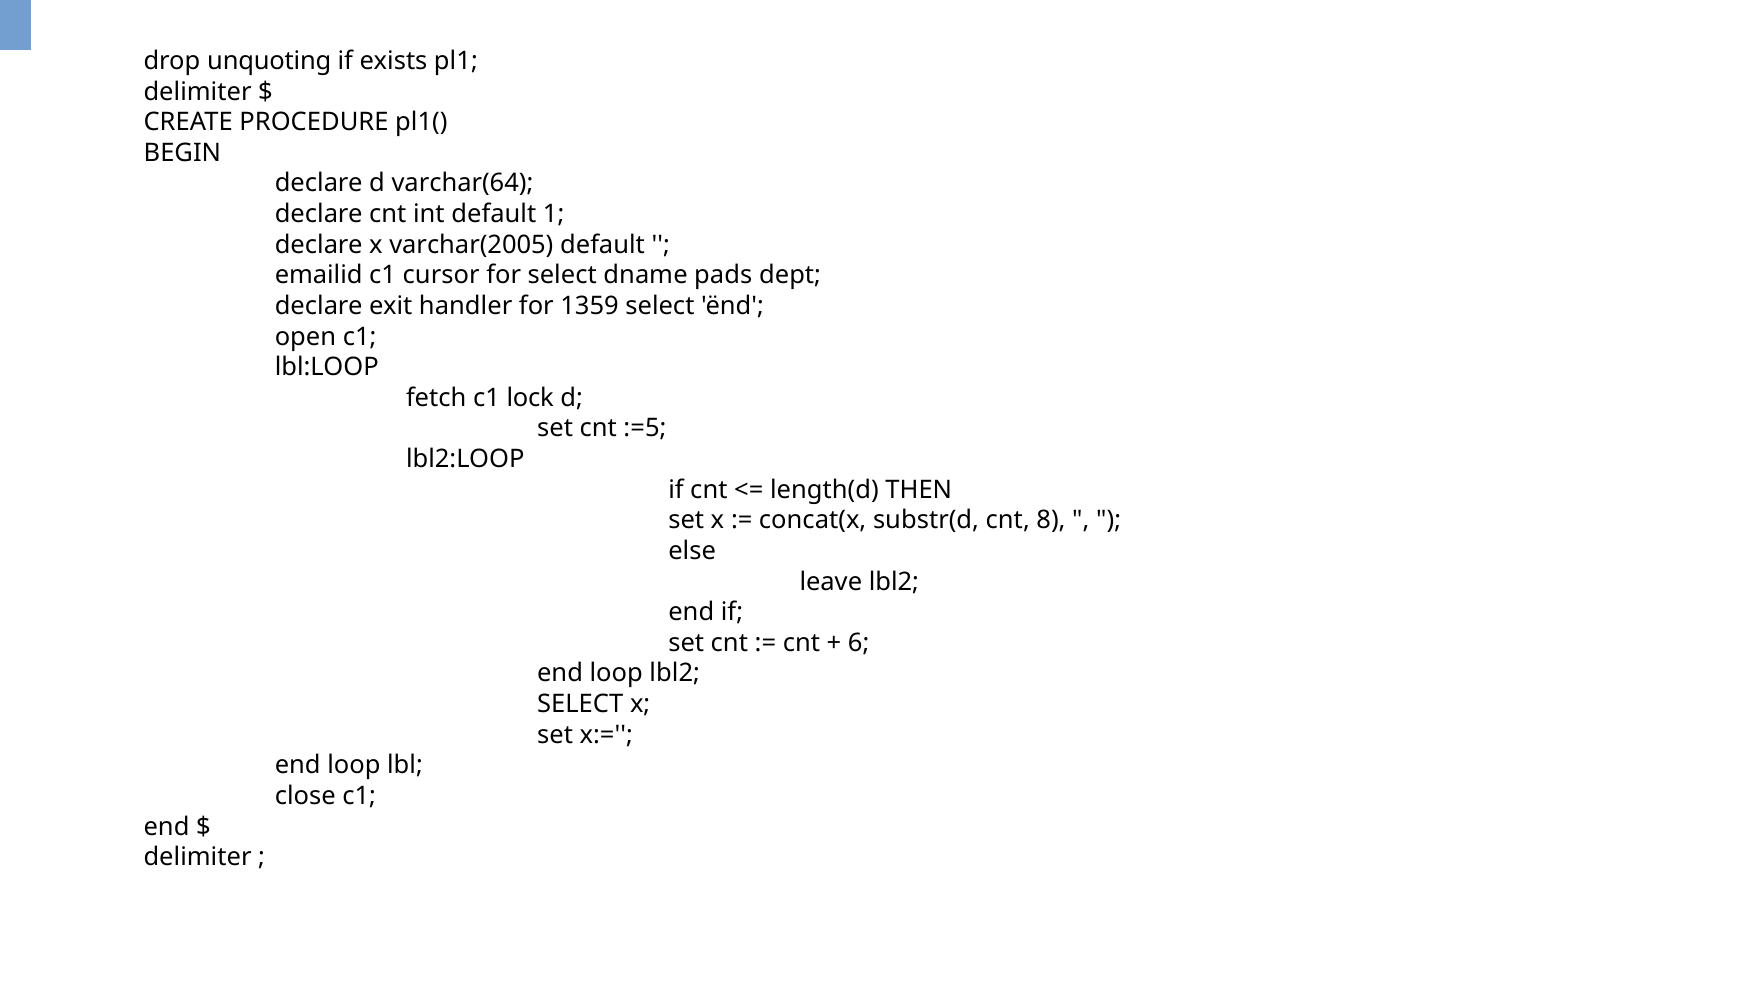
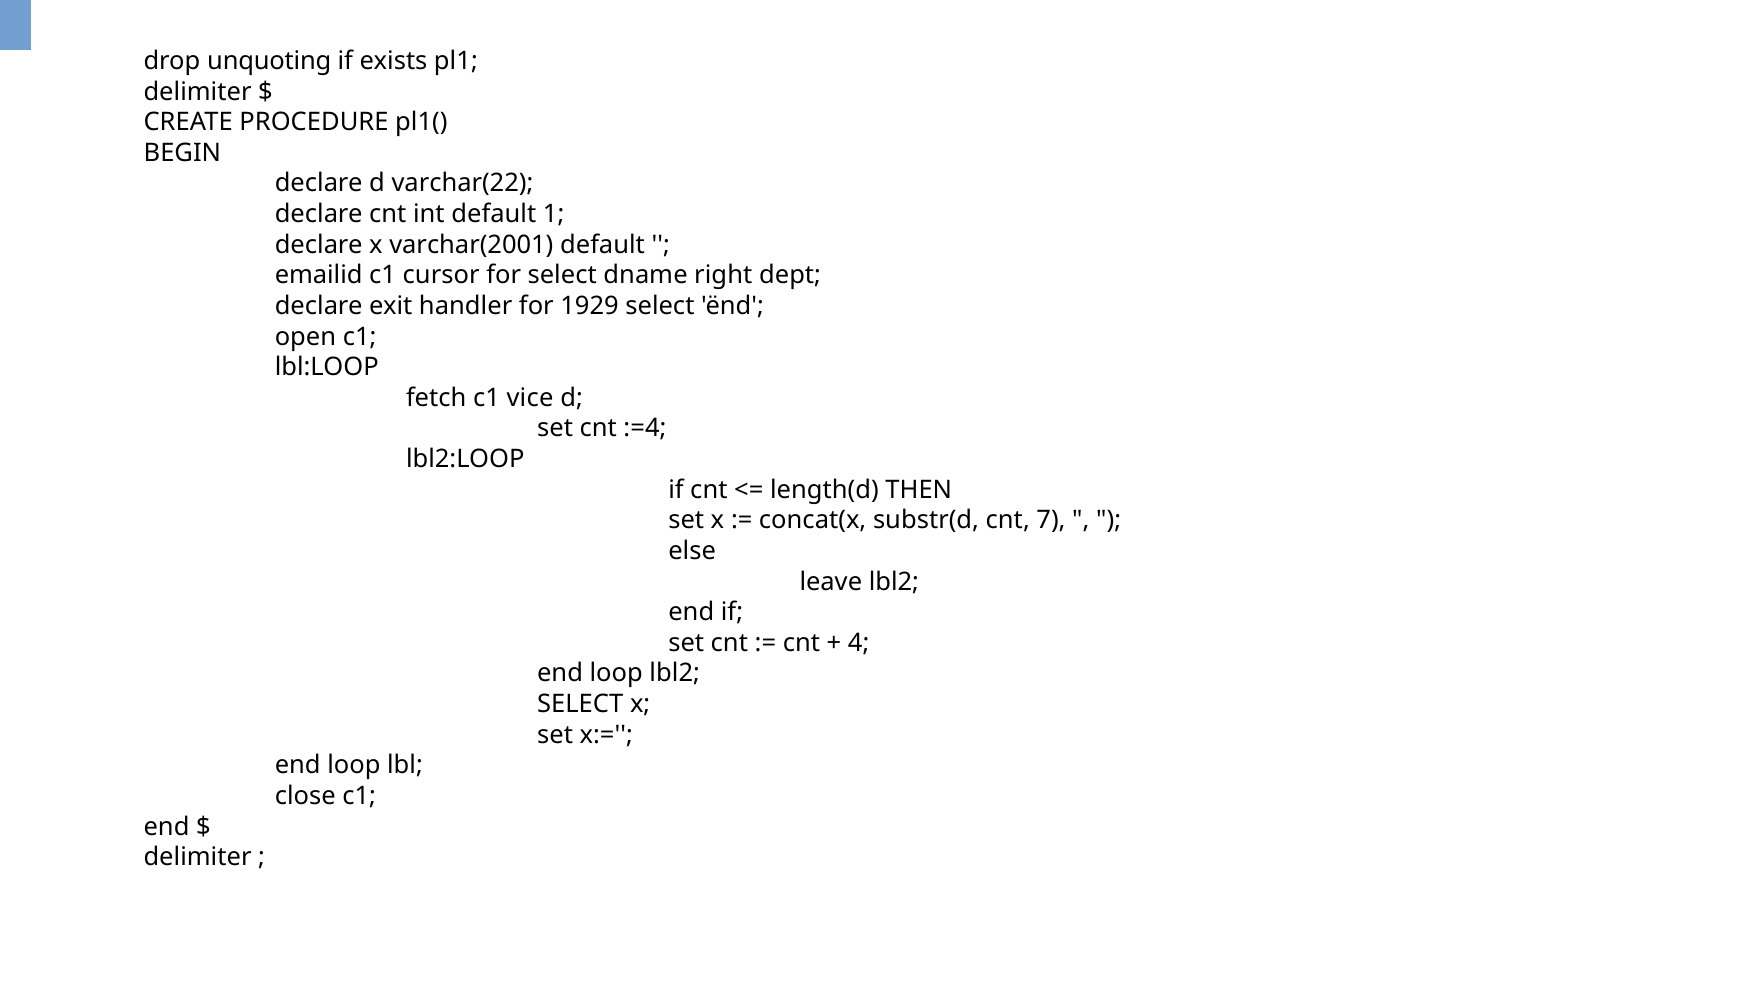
varchar(64: varchar(64 -> varchar(22
varchar(2005: varchar(2005 -> varchar(2001
pads: pads -> right
1359: 1359 -> 1929
lock: lock -> vice
:=5: :=5 -> :=4
8: 8 -> 7
6: 6 -> 4
